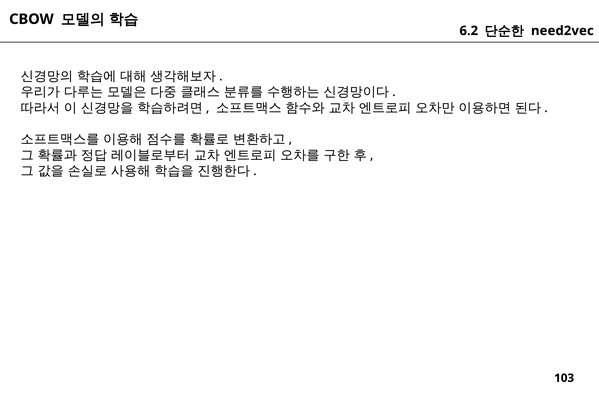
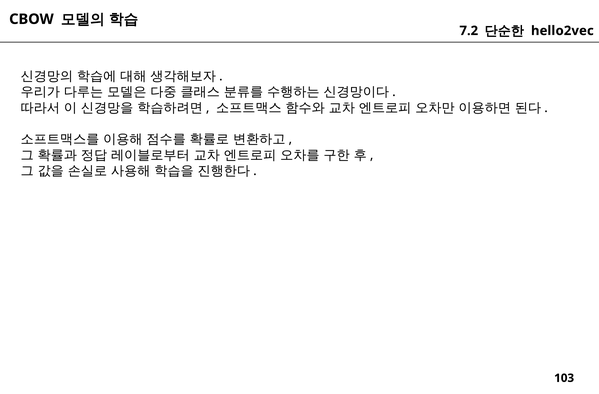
6.2: 6.2 -> 7.2
need2vec: need2vec -> hello2vec
